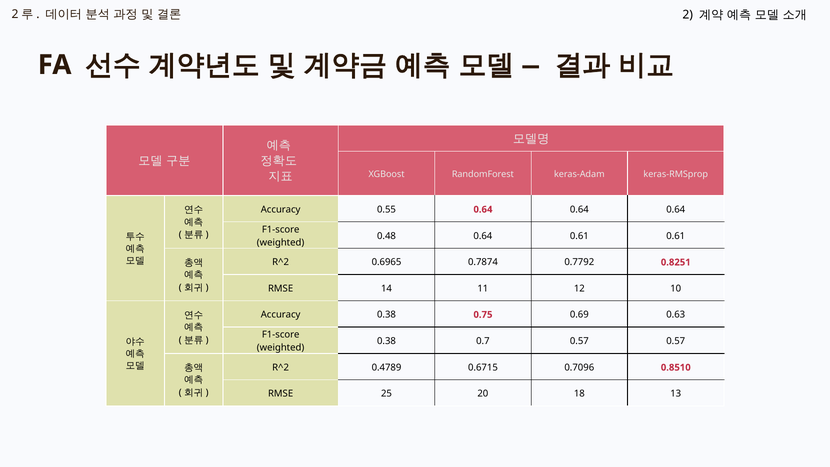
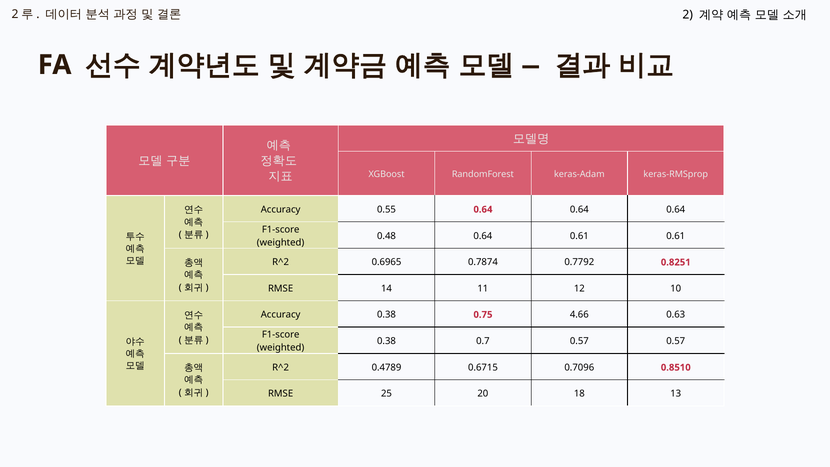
0.69: 0.69 -> 4.66
